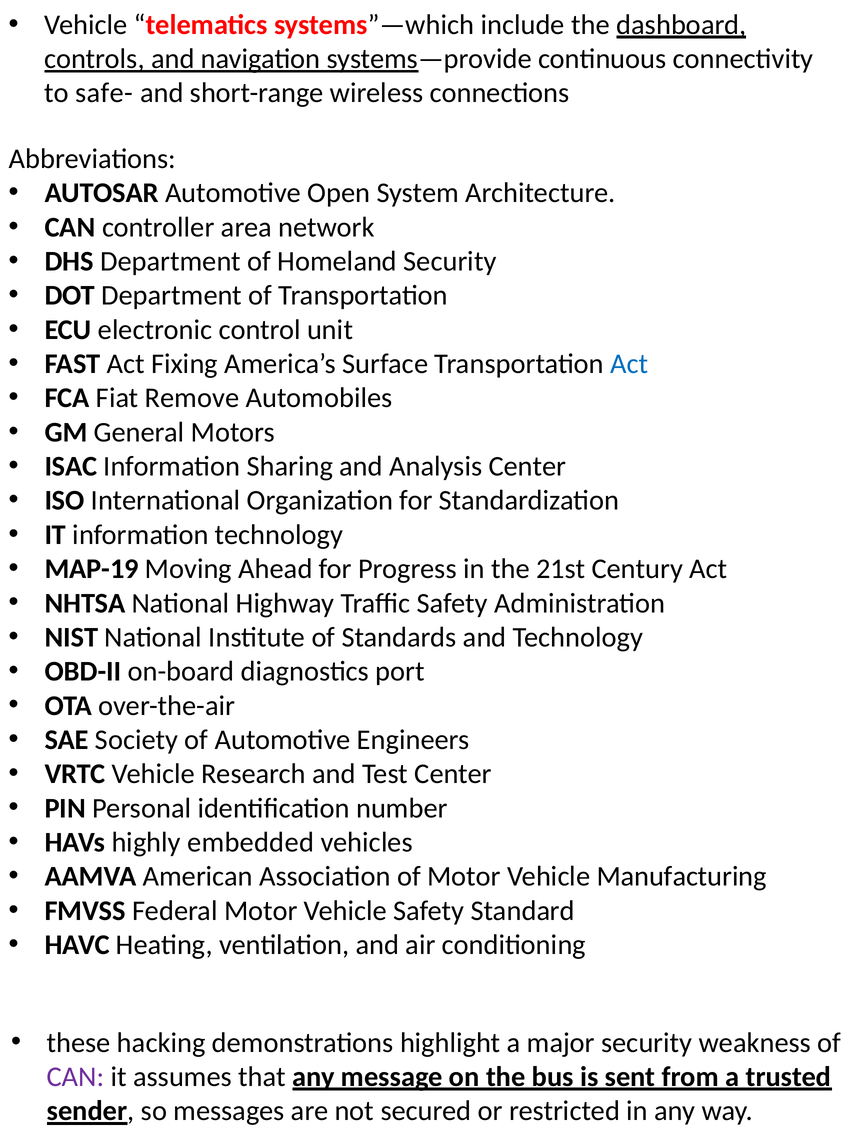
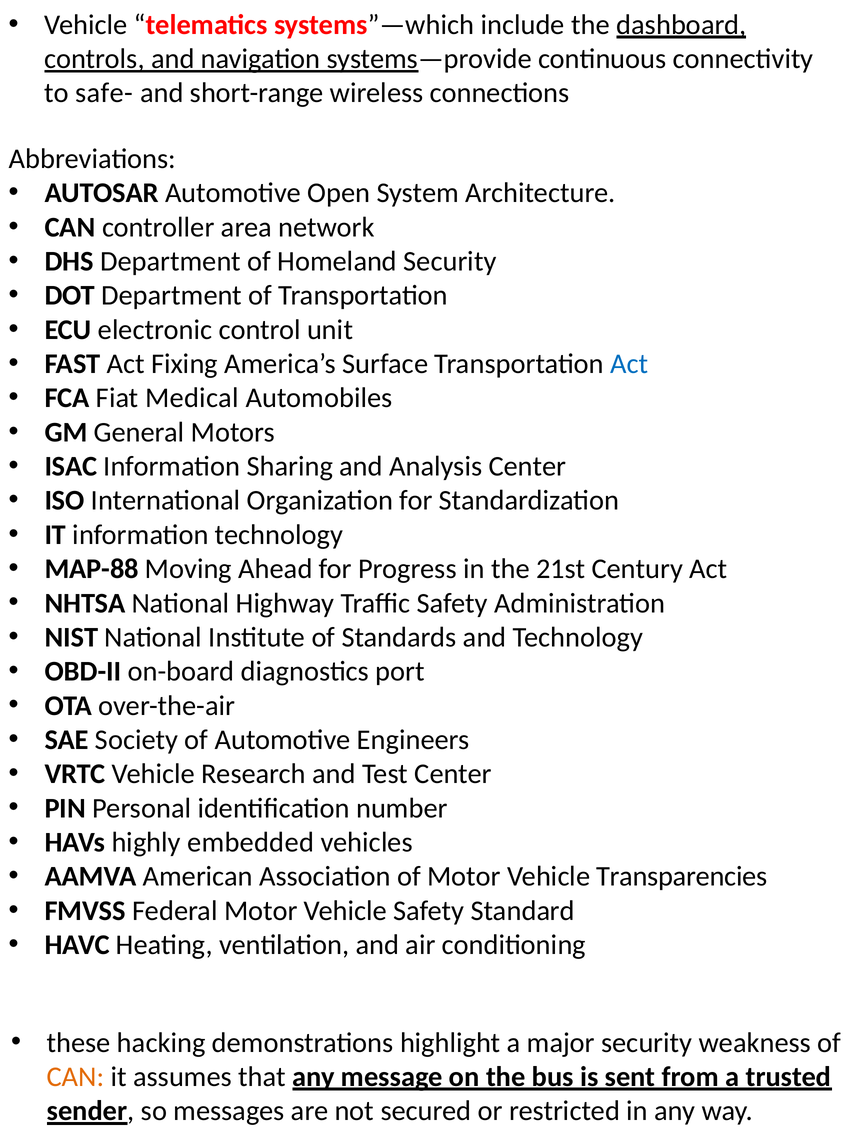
Remove: Remove -> Medical
MAP-19: MAP-19 -> MAP-88
Manufacturing: Manufacturing -> Transparencies
CAN at (76, 1076) colour: purple -> orange
